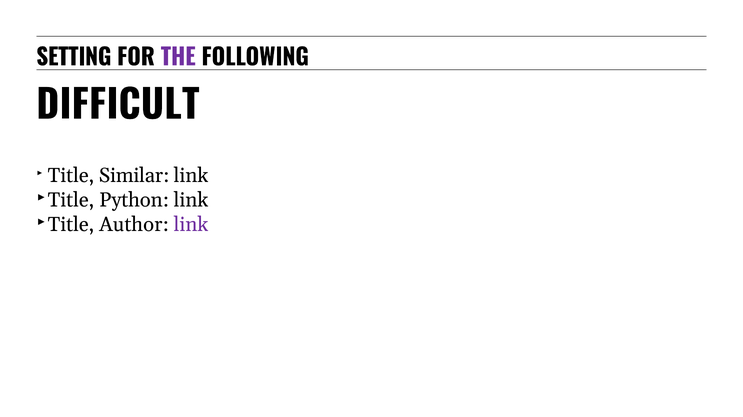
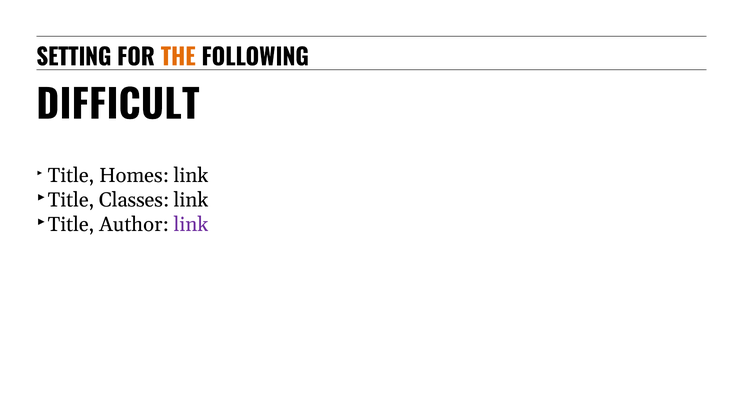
THE colour: purple -> orange
Similar: Similar -> Homes
Python: Python -> Classes
